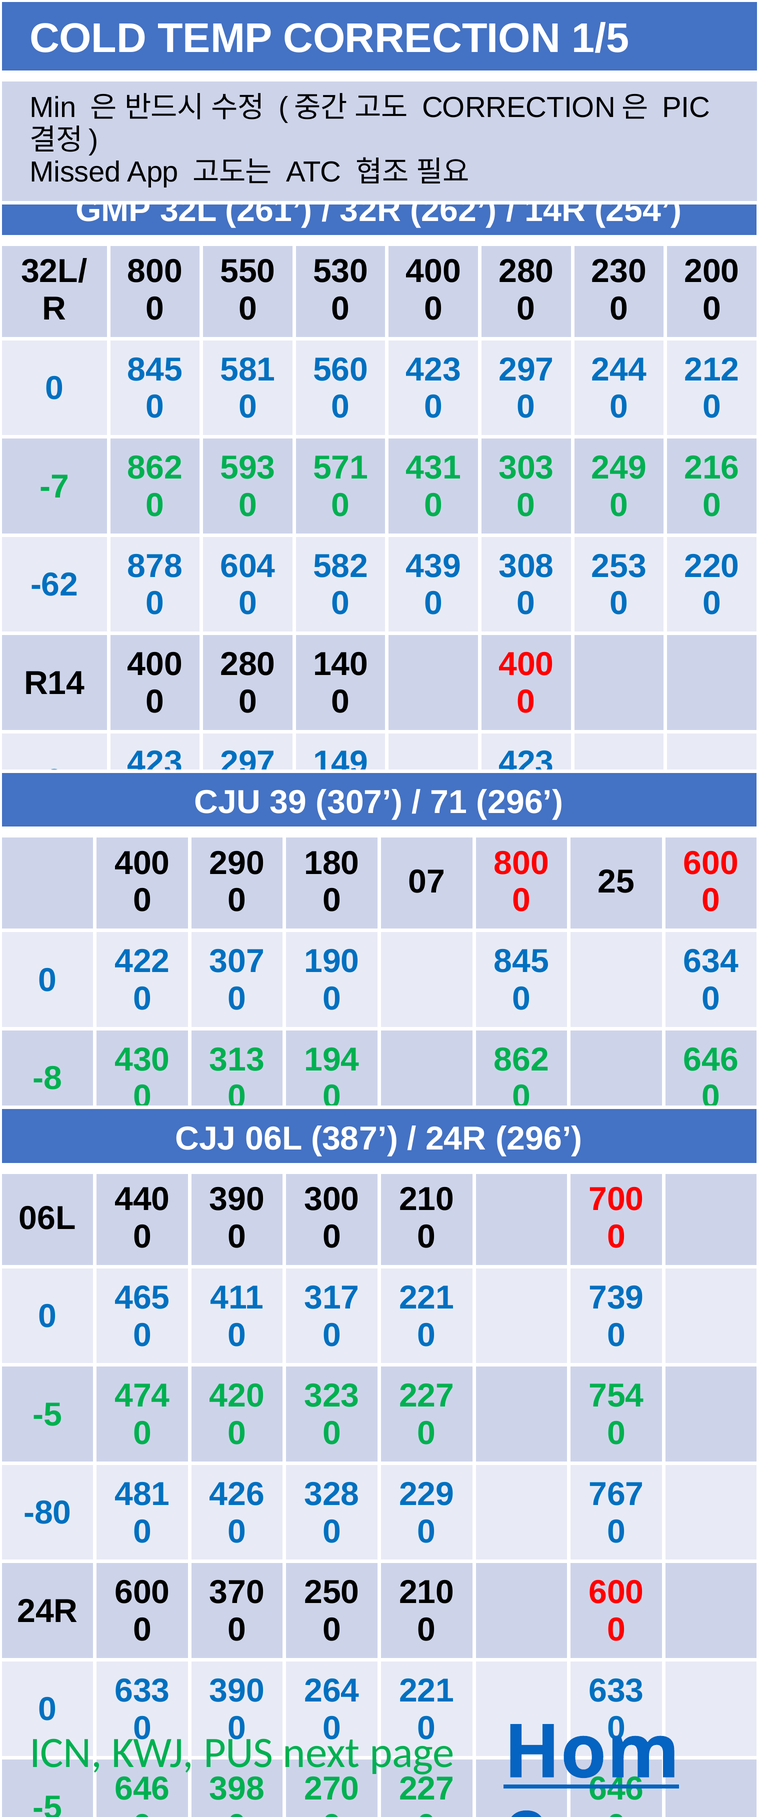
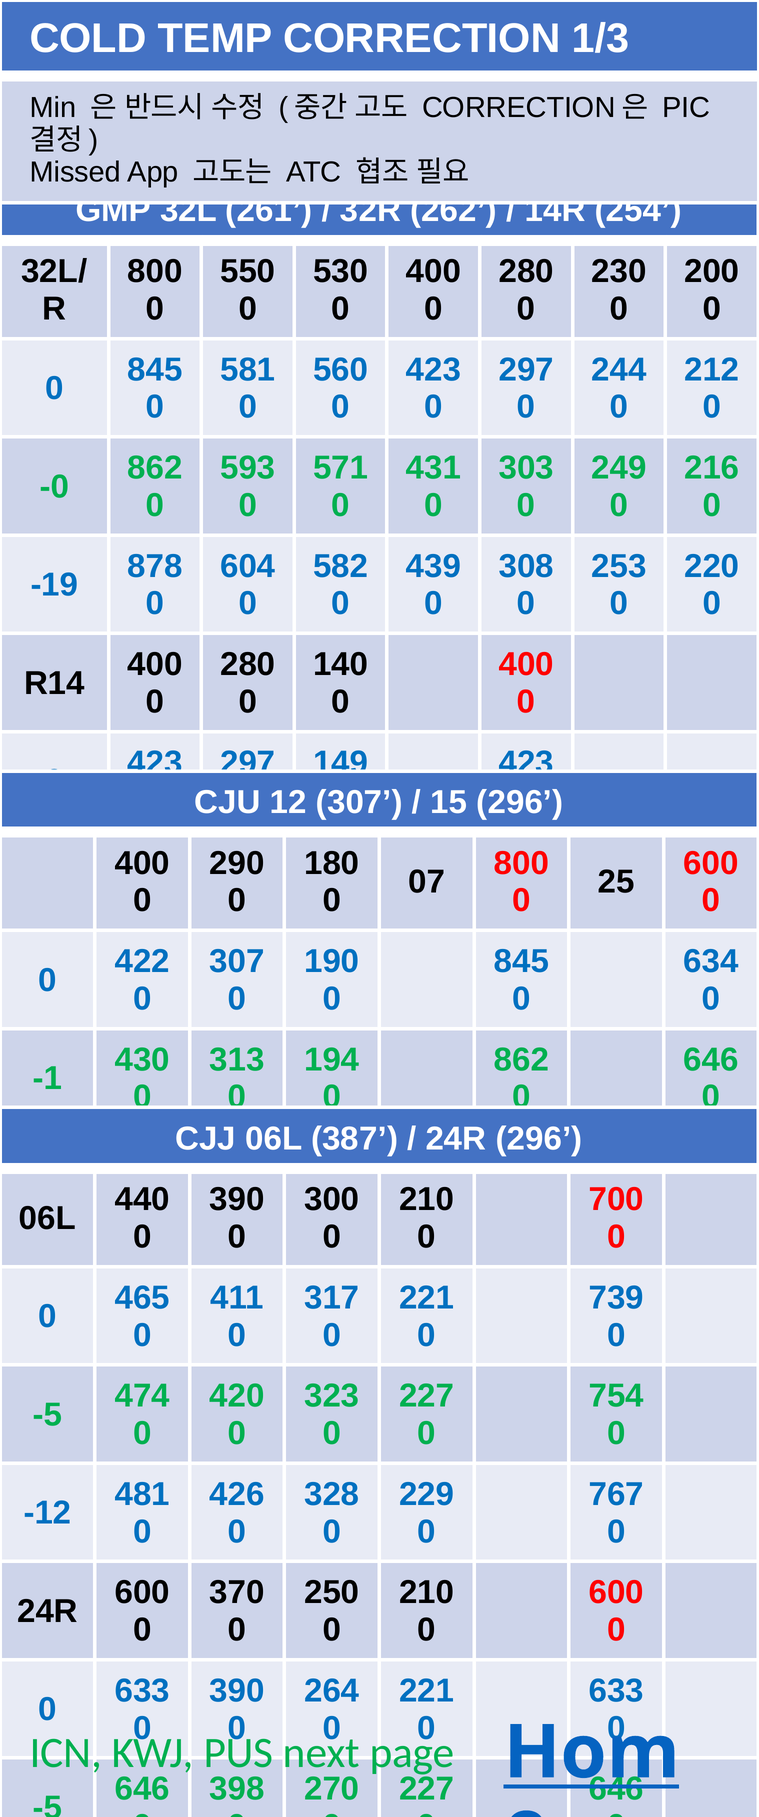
1/5: 1/5 -> 1/3
-7: -7 -> -0
-62: -62 -> -19
39: 39 -> 12
71: 71 -> 15
-8: -8 -> -1
-80: -80 -> -12
